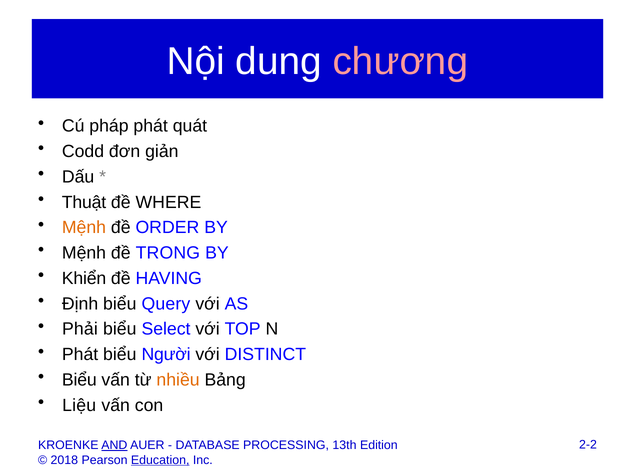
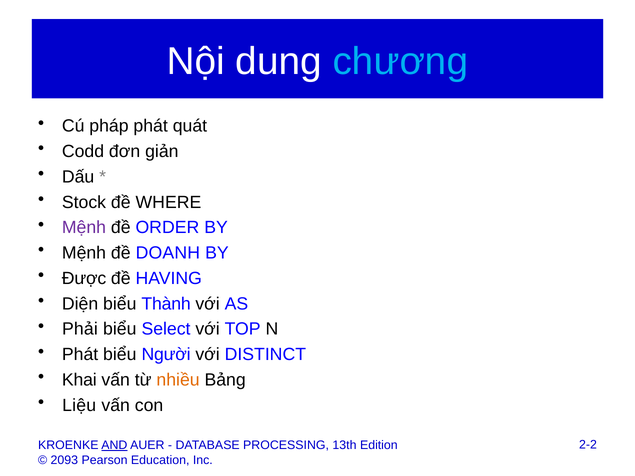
chương colour: pink -> light blue
Thuật: Thuật -> Stock
Mệnh at (84, 228) colour: orange -> purple
TRONG: TRONG -> DOANH
Khiển: Khiển -> Được
Định: Định -> Diện
Query: Query -> Thành
Biểu at (79, 380): Biểu -> Khai
2018: 2018 -> 2093
Education underline: present -> none
